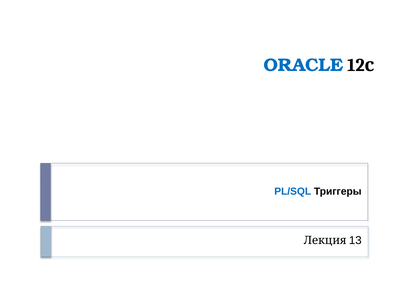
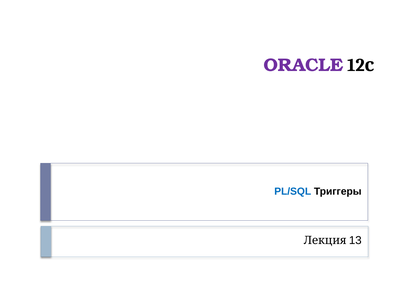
ORACLE colour: blue -> purple
